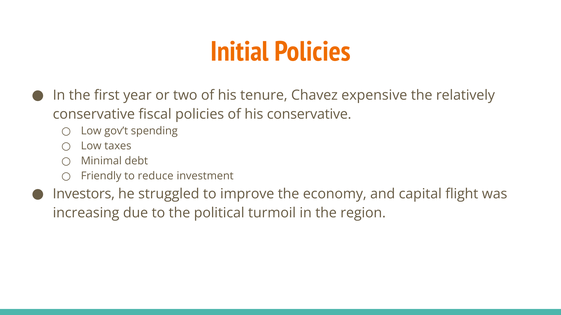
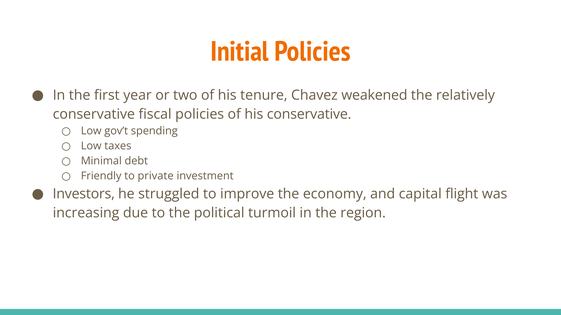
expensive: expensive -> weakened
reduce: reduce -> private
